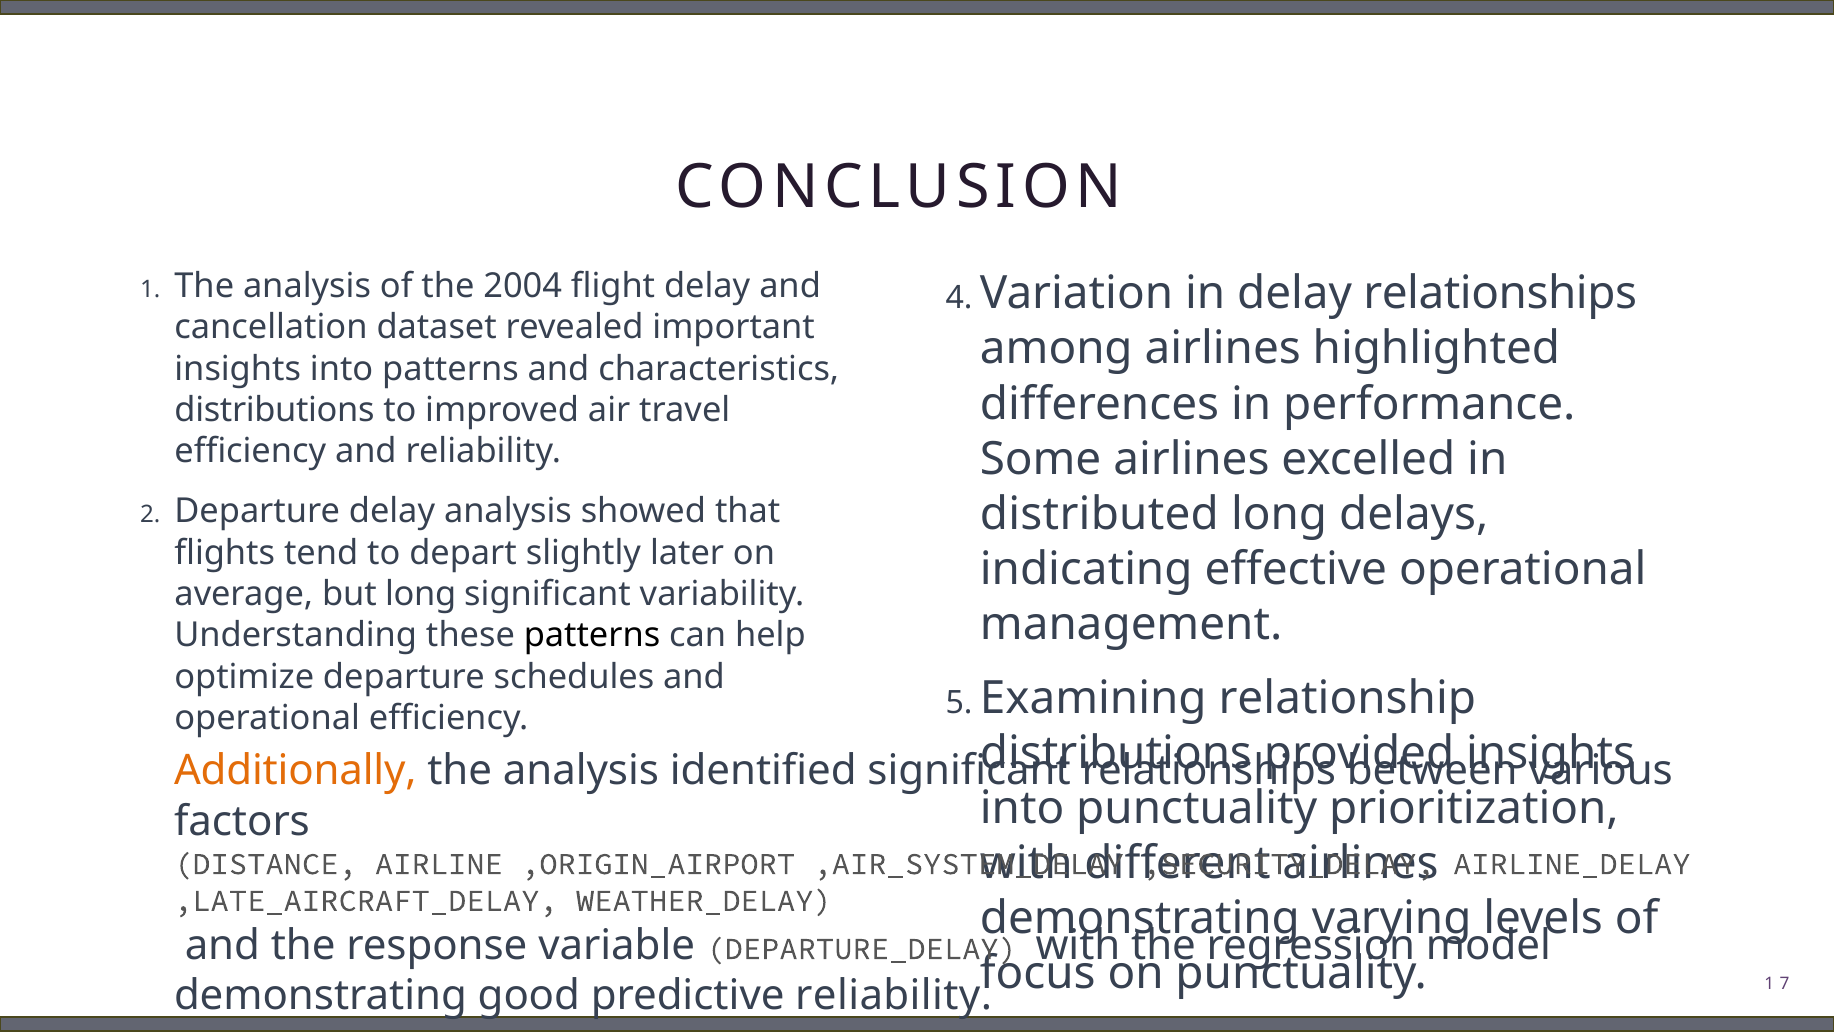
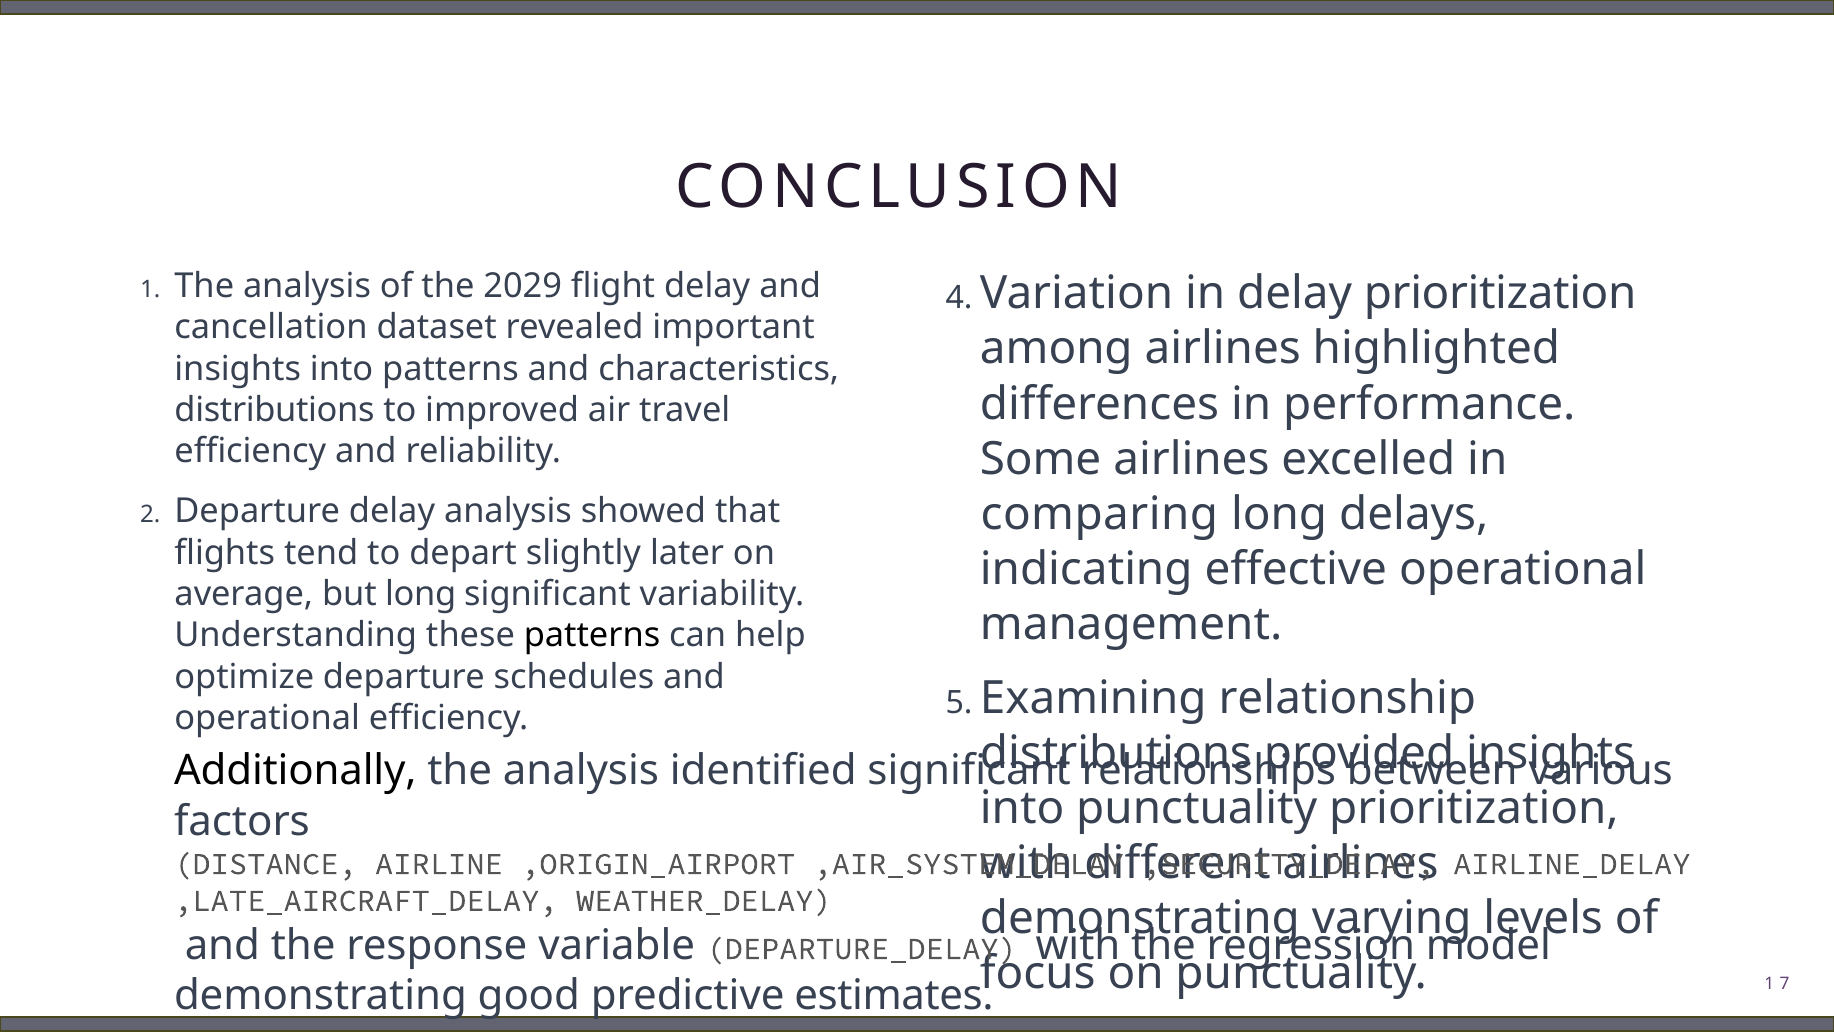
2004: 2004 -> 2029
delay relationships: relationships -> prioritization
distributed: distributed -> comparing
Additionally colour: orange -> black
predictive reliability: reliability -> estimates
